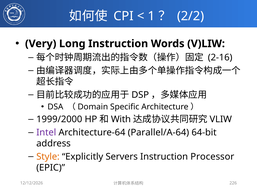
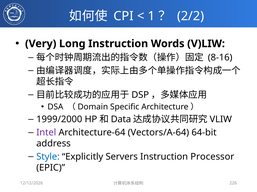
2-16: 2-16 -> 8-16
With: With -> Data
Parallel/A-64: Parallel/A-64 -> Vectors/A-64
Style colour: orange -> blue
